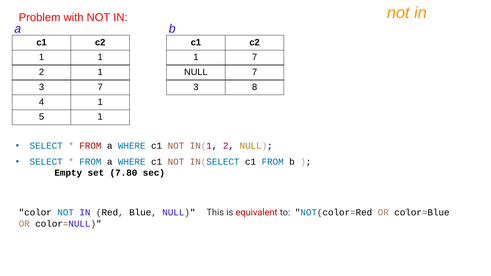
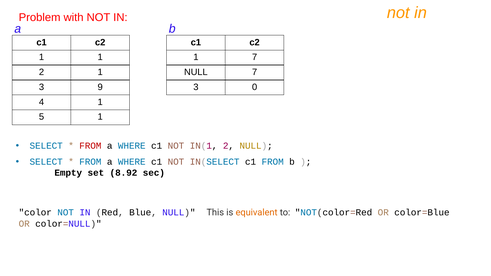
3 7: 7 -> 9
8: 8 -> 0
7.80: 7.80 -> 8.92
equivalent colour: red -> orange
